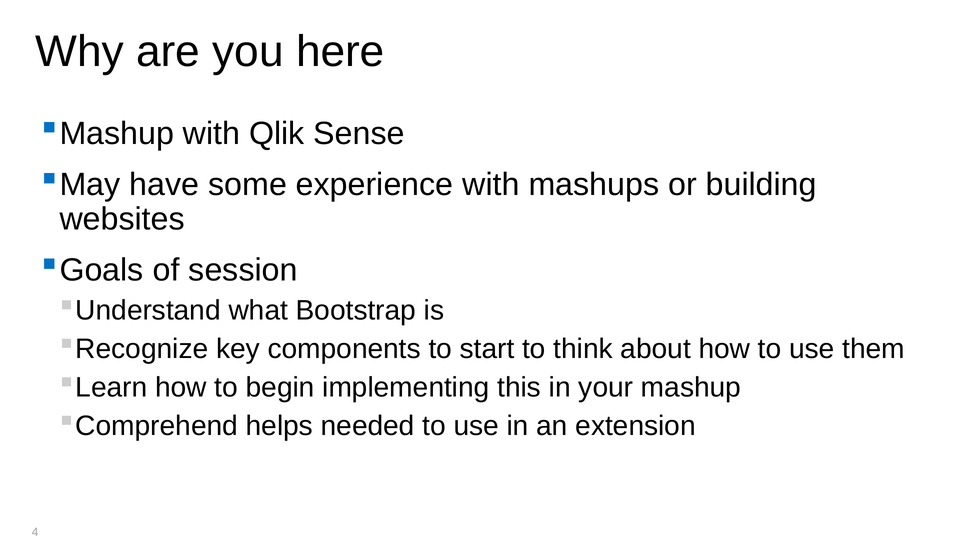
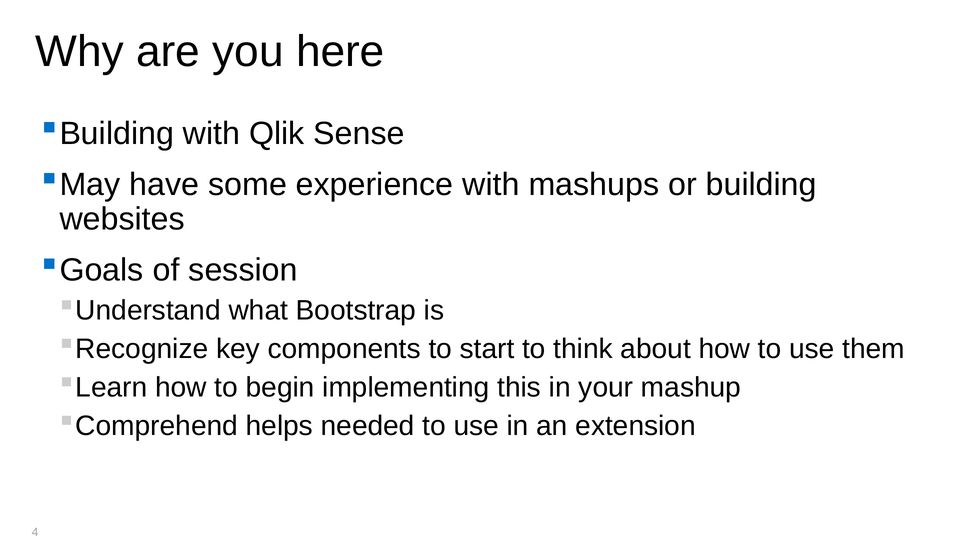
Mashup at (117, 134): Mashup -> Building
